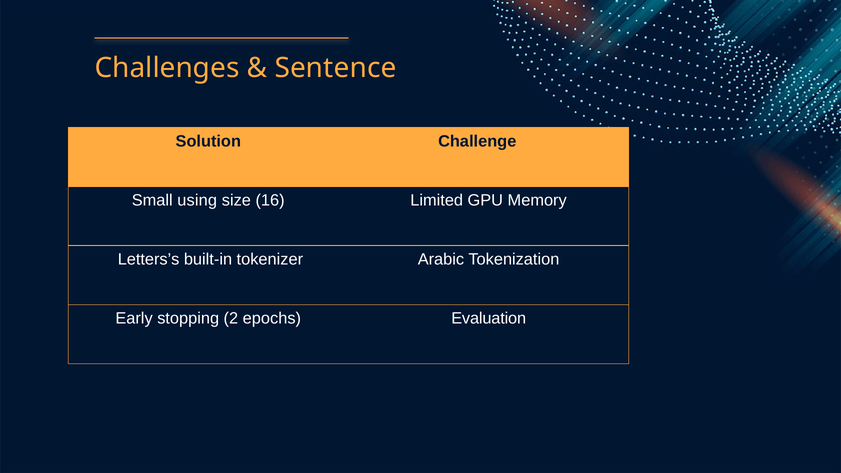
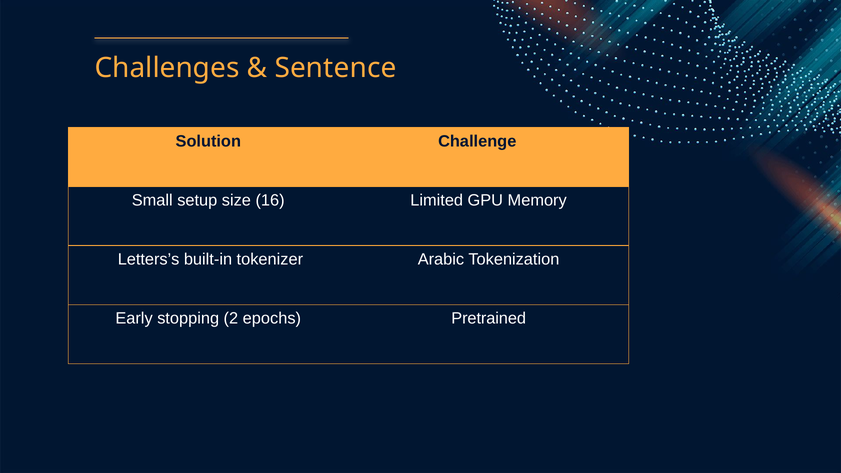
using: using -> setup
Evaluation: Evaluation -> Pretrained
